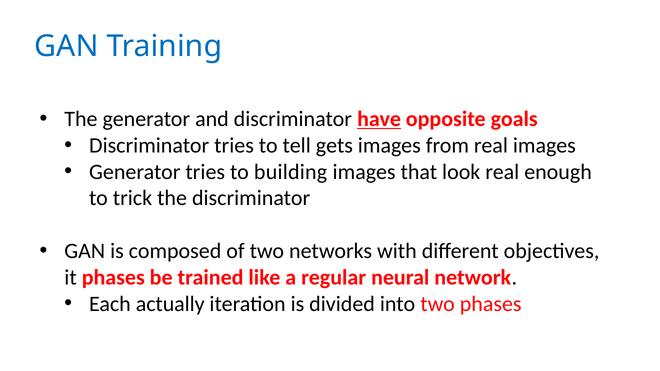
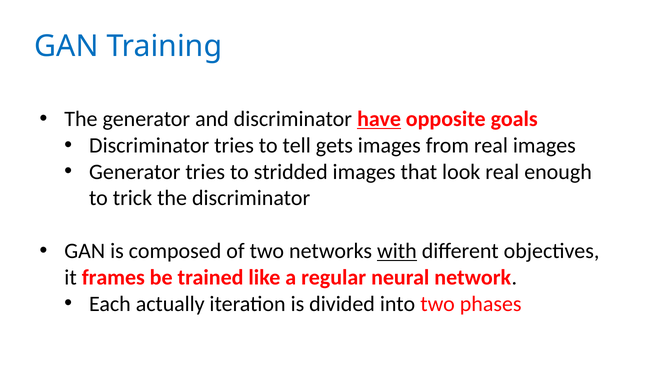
building: building -> stridded
with underline: none -> present
it phases: phases -> frames
